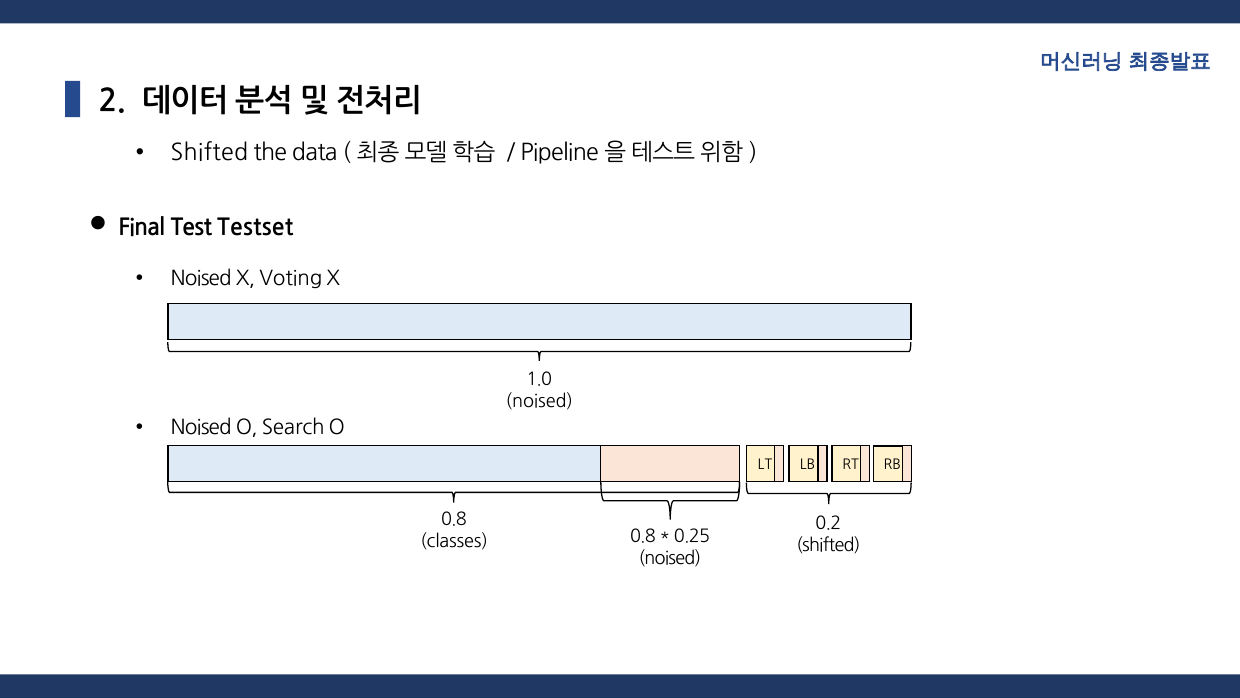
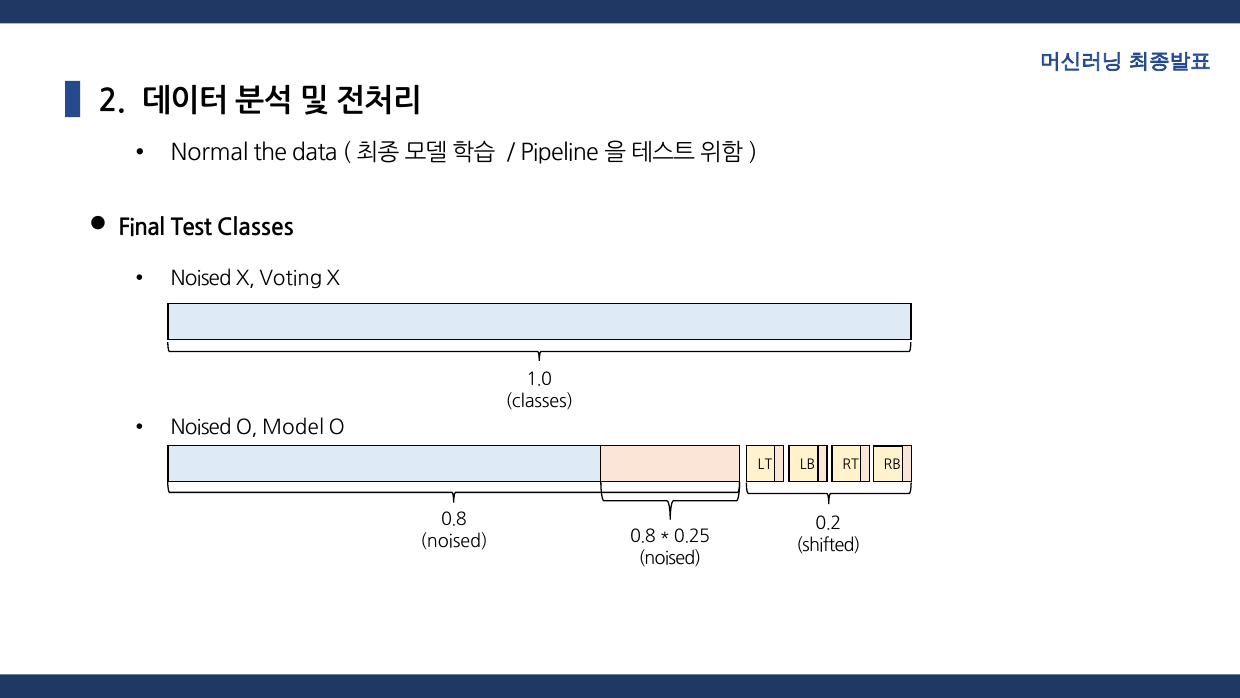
Shifted at (209, 153): Shifted -> Normal
Test Testset: Testset -> Classes
noised at (539, 401): noised -> classes
Search: Search -> Model
classes at (454, 541): classes -> noised
